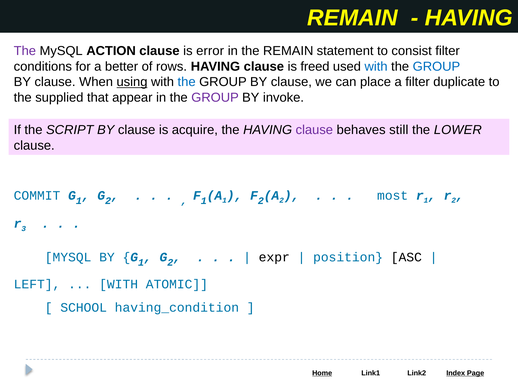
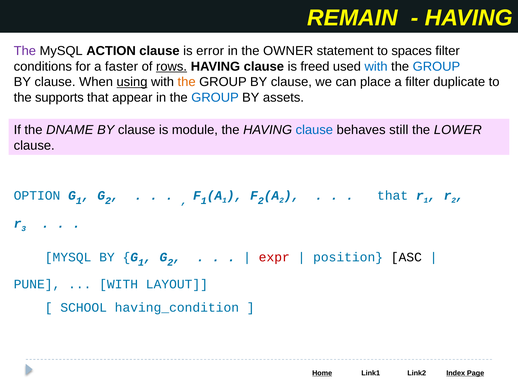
the REMAIN: REMAIN -> OWNER
consist: consist -> spaces
better: better -> faster
rows underline: none -> present
the at (187, 82) colour: blue -> orange
supplied: supplied -> supports
GROUP at (215, 98) colour: purple -> blue
invoke: invoke -> assets
SCRIPT: SCRIPT -> DNAME
acquire: acquire -> module
clause at (314, 130) colour: purple -> blue
COMMIT: COMMIT -> OPTION
most at (393, 196): most -> that
expr colour: black -> red
LEFT: LEFT -> PUNE
ATOMIC: ATOMIC -> LAYOUT
